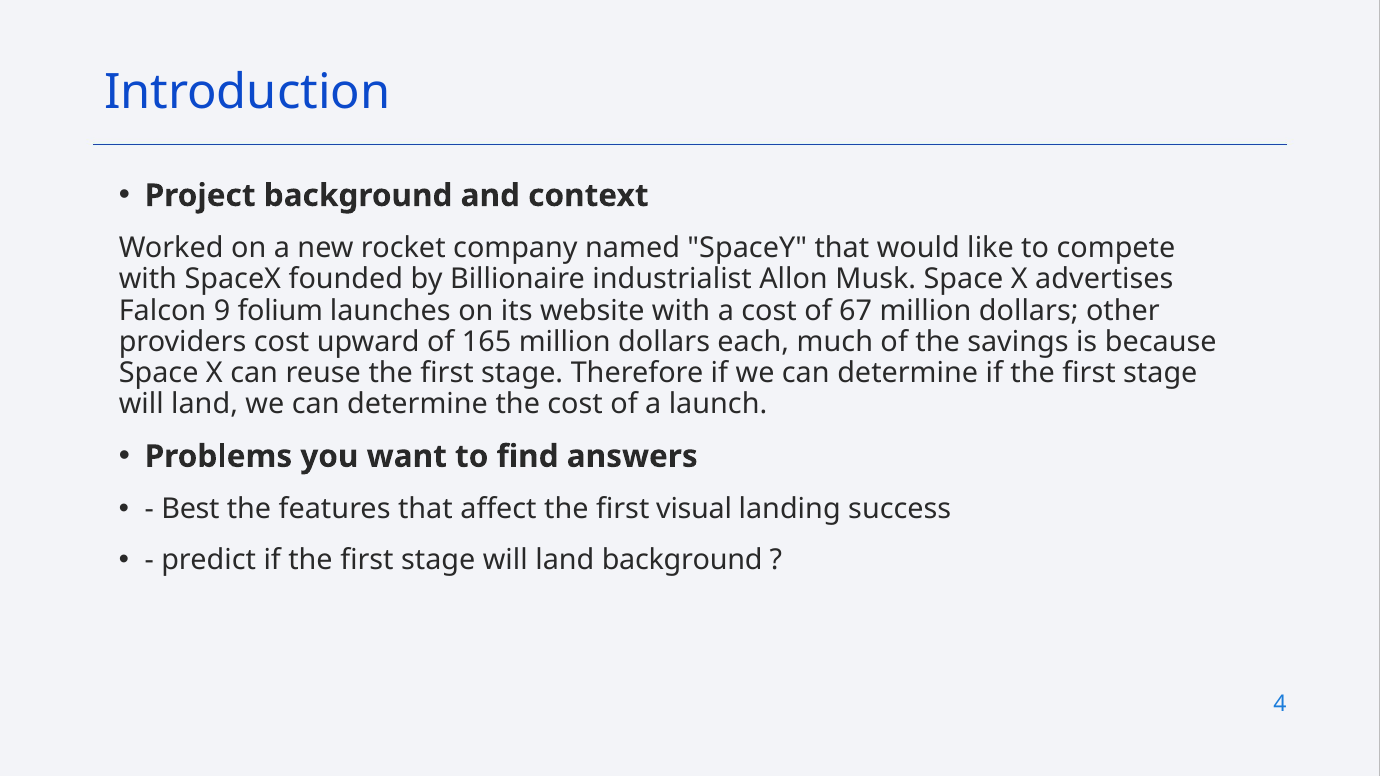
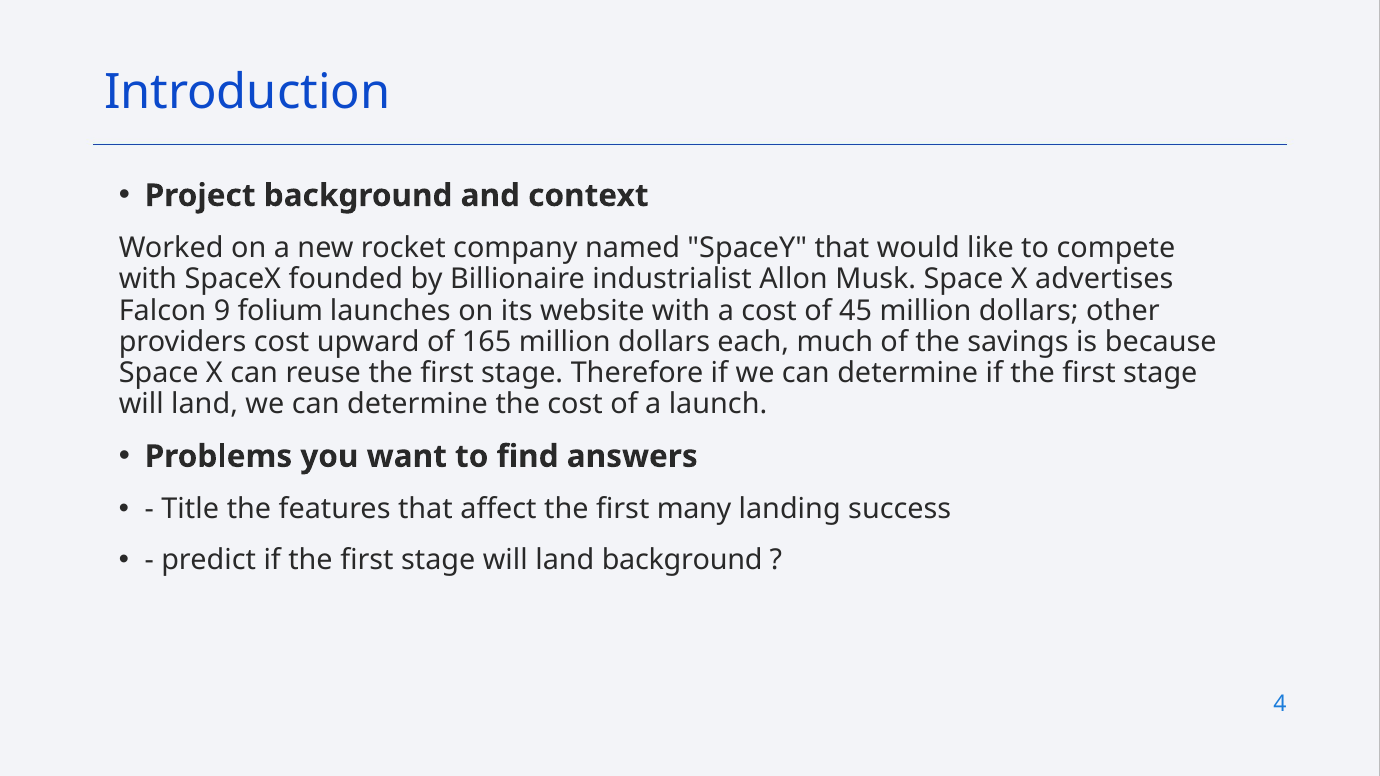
67: 67 -> 45
Best: Best -> Title
visual: visual -> many
